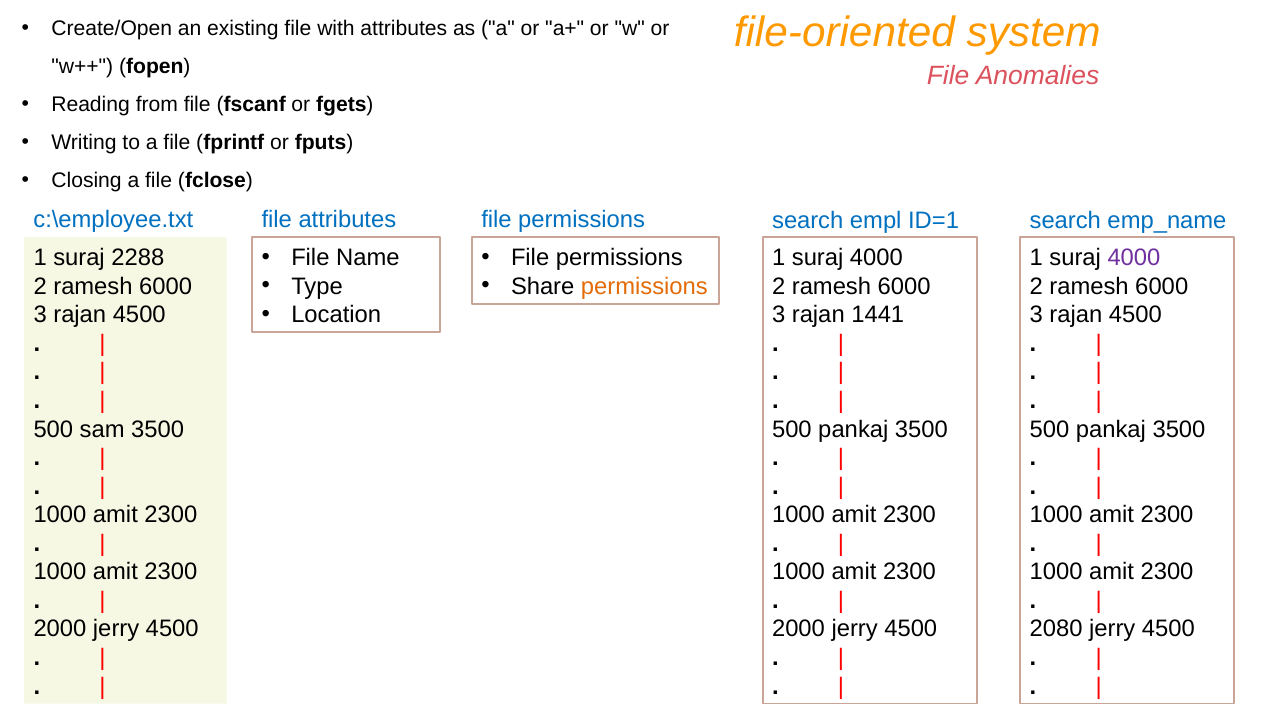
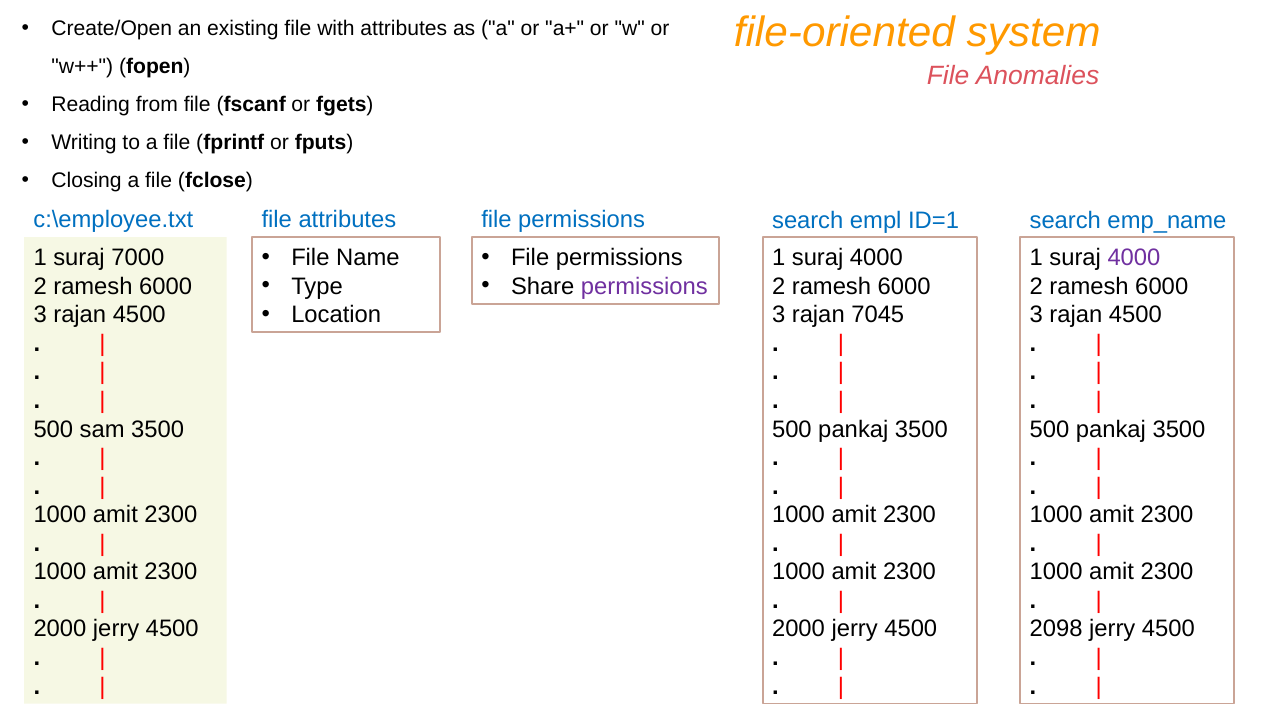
2288: 2288 -> 7000
permissions at (644, 286) colour: orange -> purple
1441: 1441 -> 7045
2080: 2080 -> 2098
